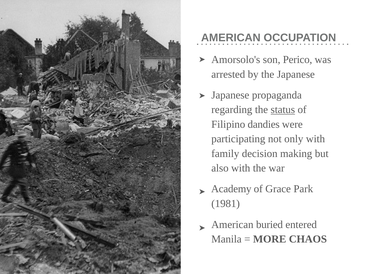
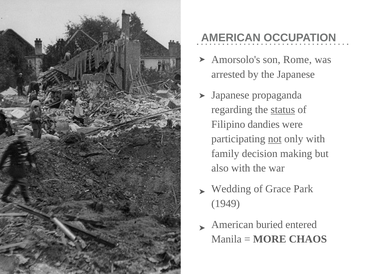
Perico: Perico -> Rome
not underline: none -> present
Academy: Academy -> Wedding
1981: 1981 -> 1949
